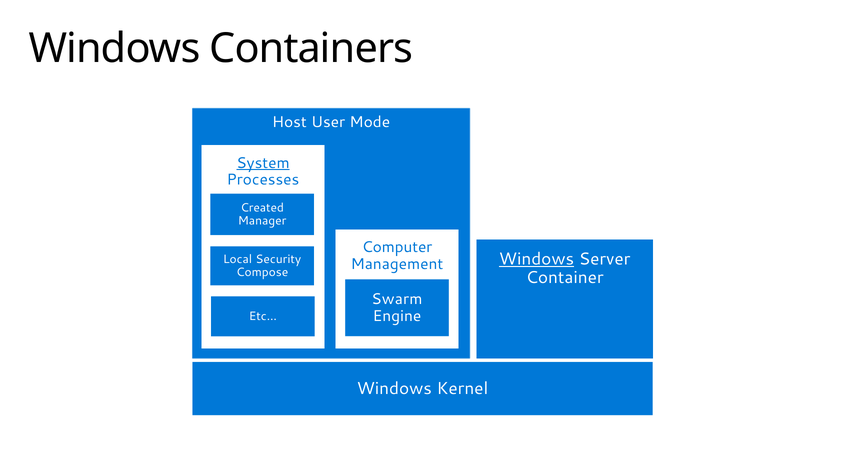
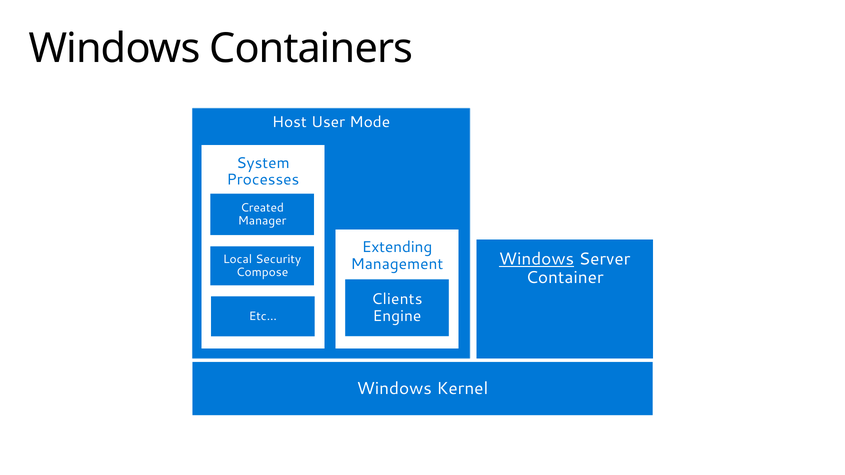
System underline: present -> none
Computer: Computer -> Extending
Swarm: Swarm -> Clients
